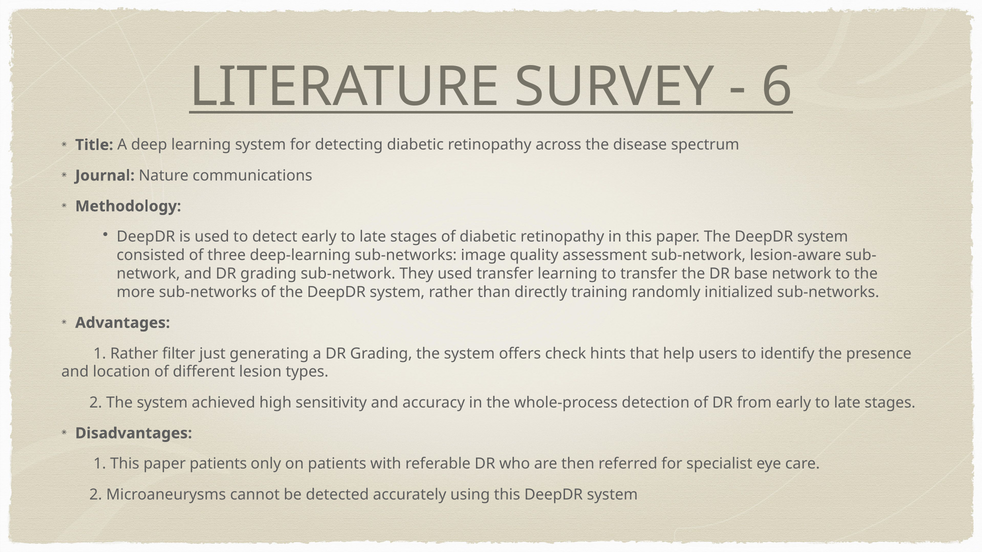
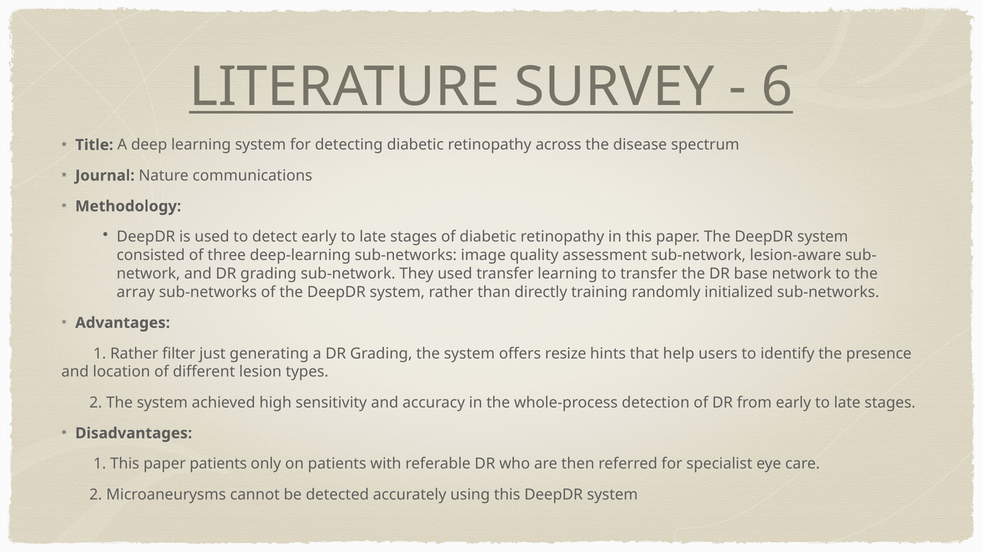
more: more -> array
check: check -> resize
